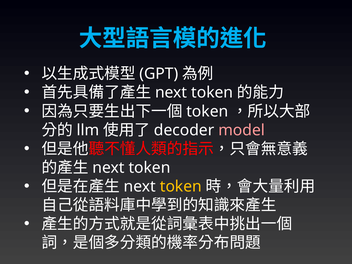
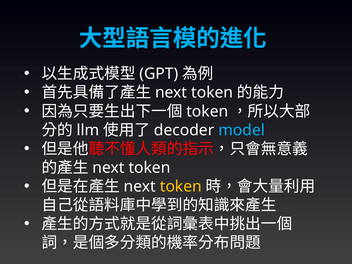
model colour: pink -> light blue
